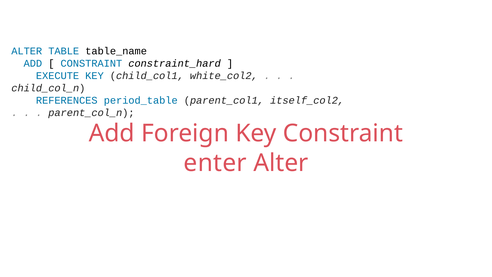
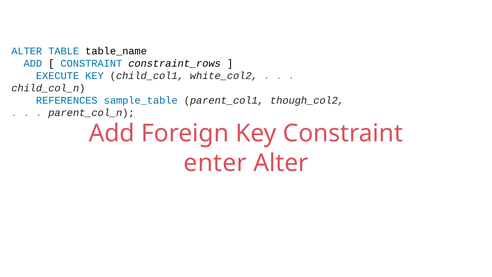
constraint_hard: constraint_hard -> constraint_rows
period_table: period_table -> sample_table
itself_col2: itself_col2 -> though_col2
